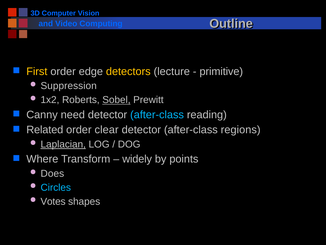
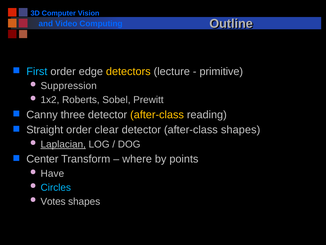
First colour: yellow -> light blue
Sobel underline: present -> none
need: need -> three
after-class at (157, 114) colour: light blue -> yellow
Related: Related -> Straight
after-class regions: regions -> shapes
Where: Where -> Center
widely: widely -> where
Does: Does -> Have
